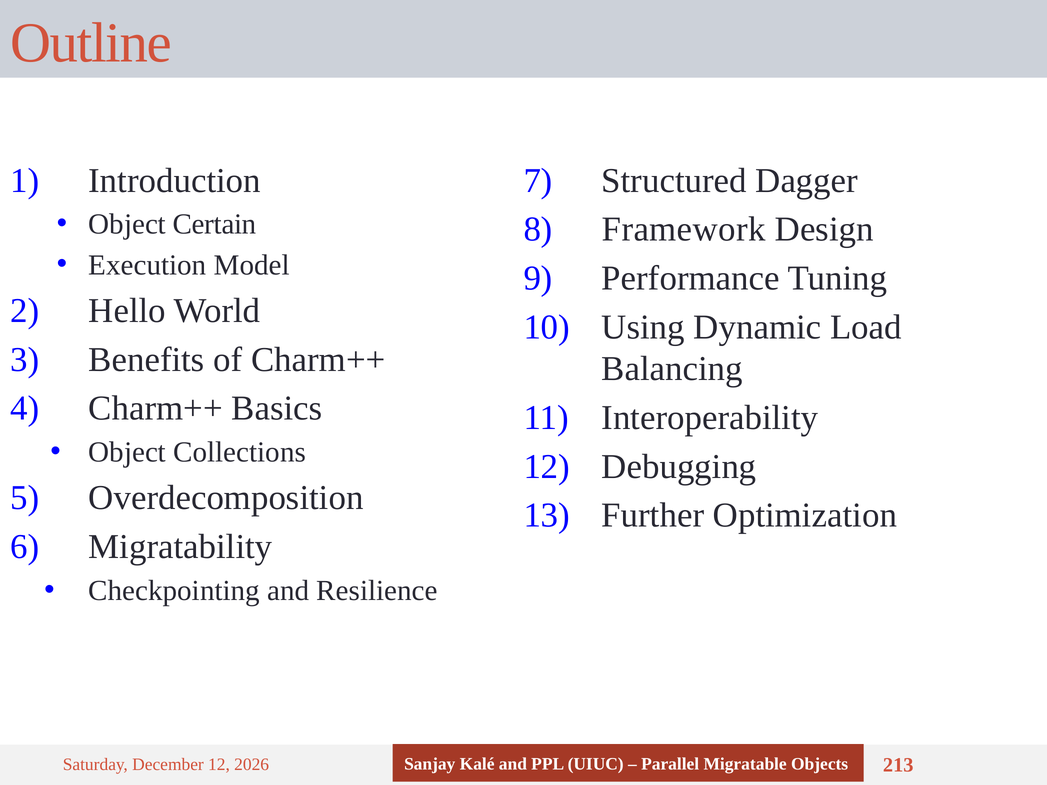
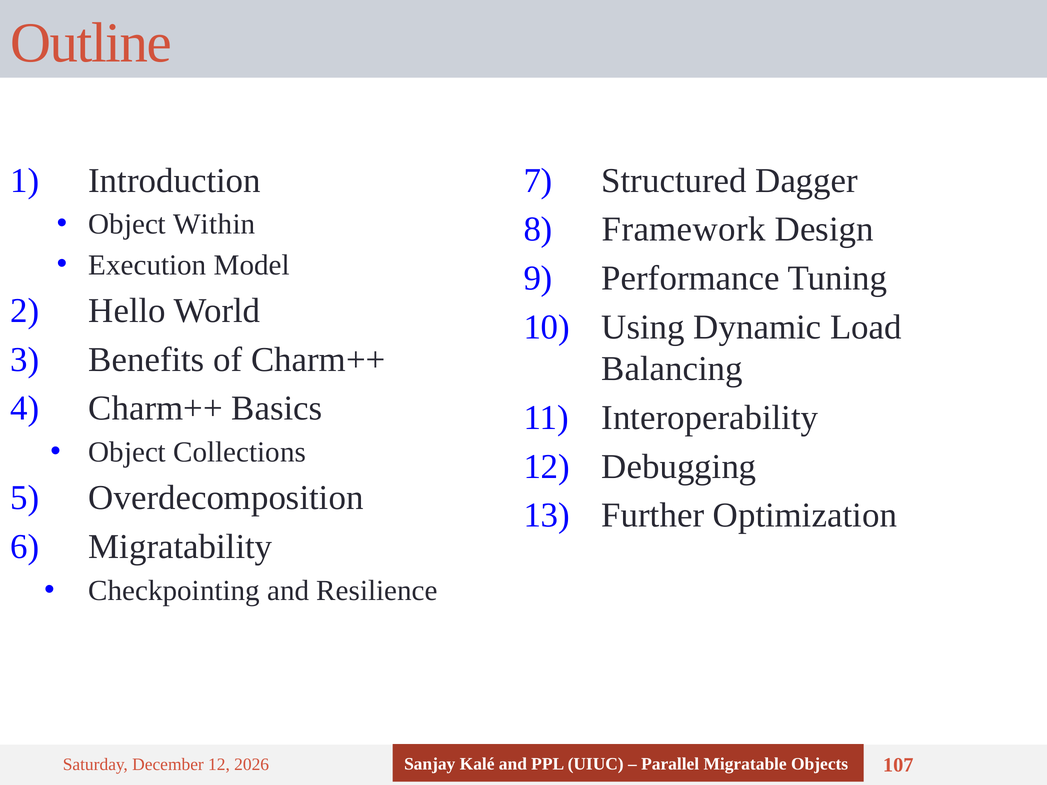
Certain: Certain -> Within
213: 213 -> 107
